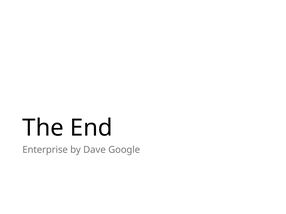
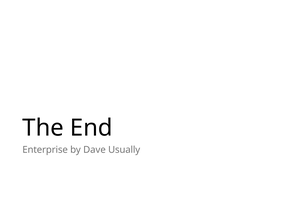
Google: Google -> Usually
